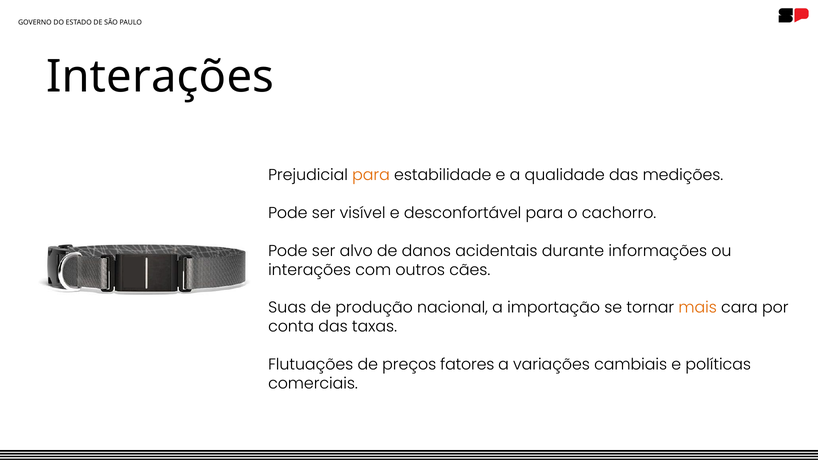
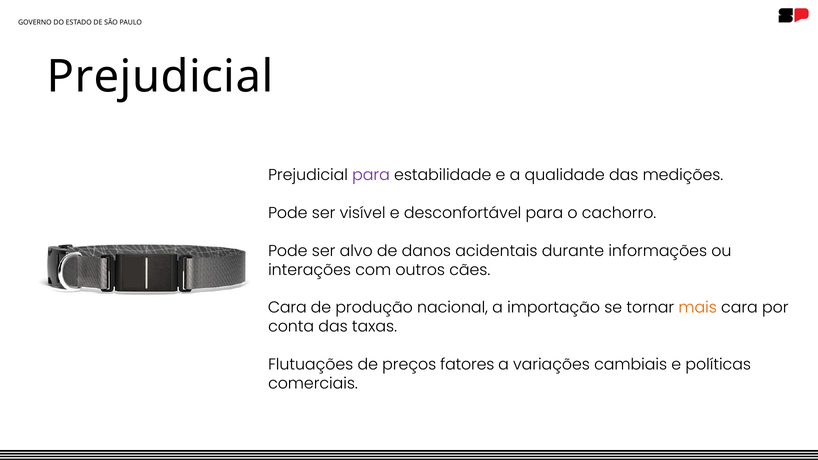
Interações at (160, 77): Interações -> Prejudicial
para at (371, 175) colour: orange -> purple
Suas at (287, 308): Suas -> Cara
